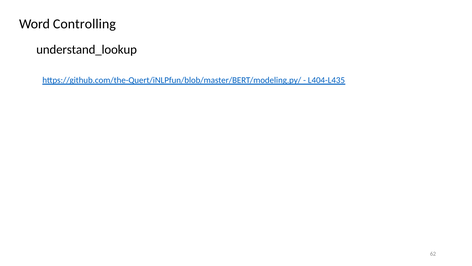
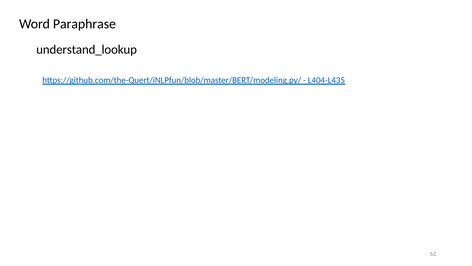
Controlling: Controlling -> Paraphrase
